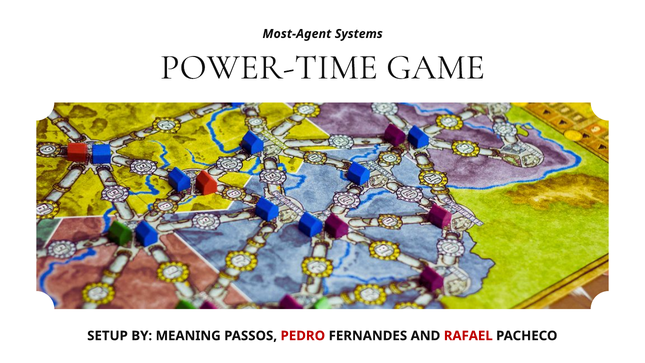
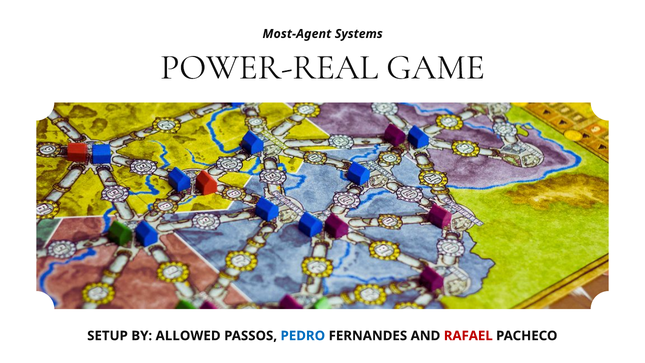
POWER-TIME: POWER-TIME -> POWER-REAL
MEANING: MEANING -> ALLOWED
PEDRO colour: red -> blue
